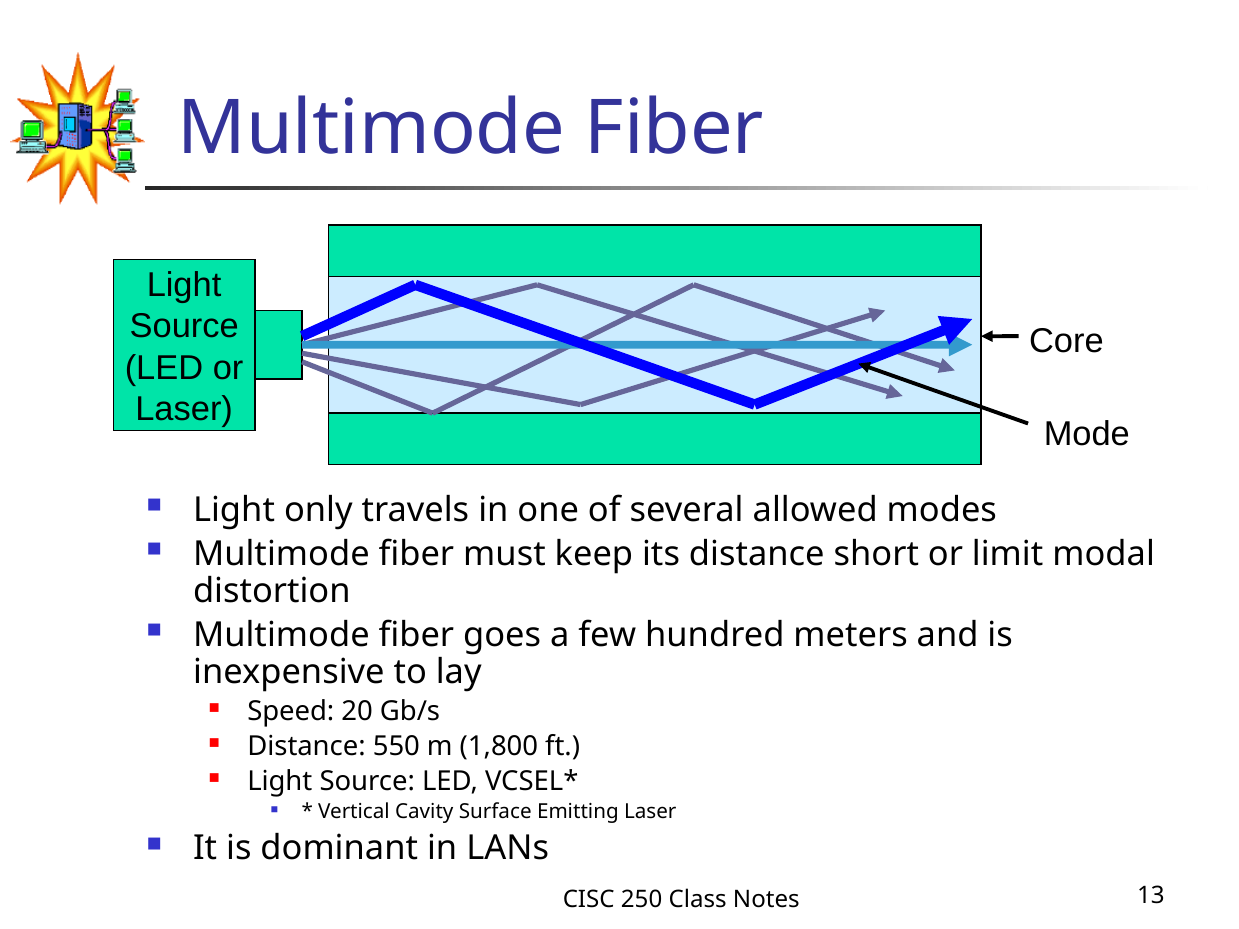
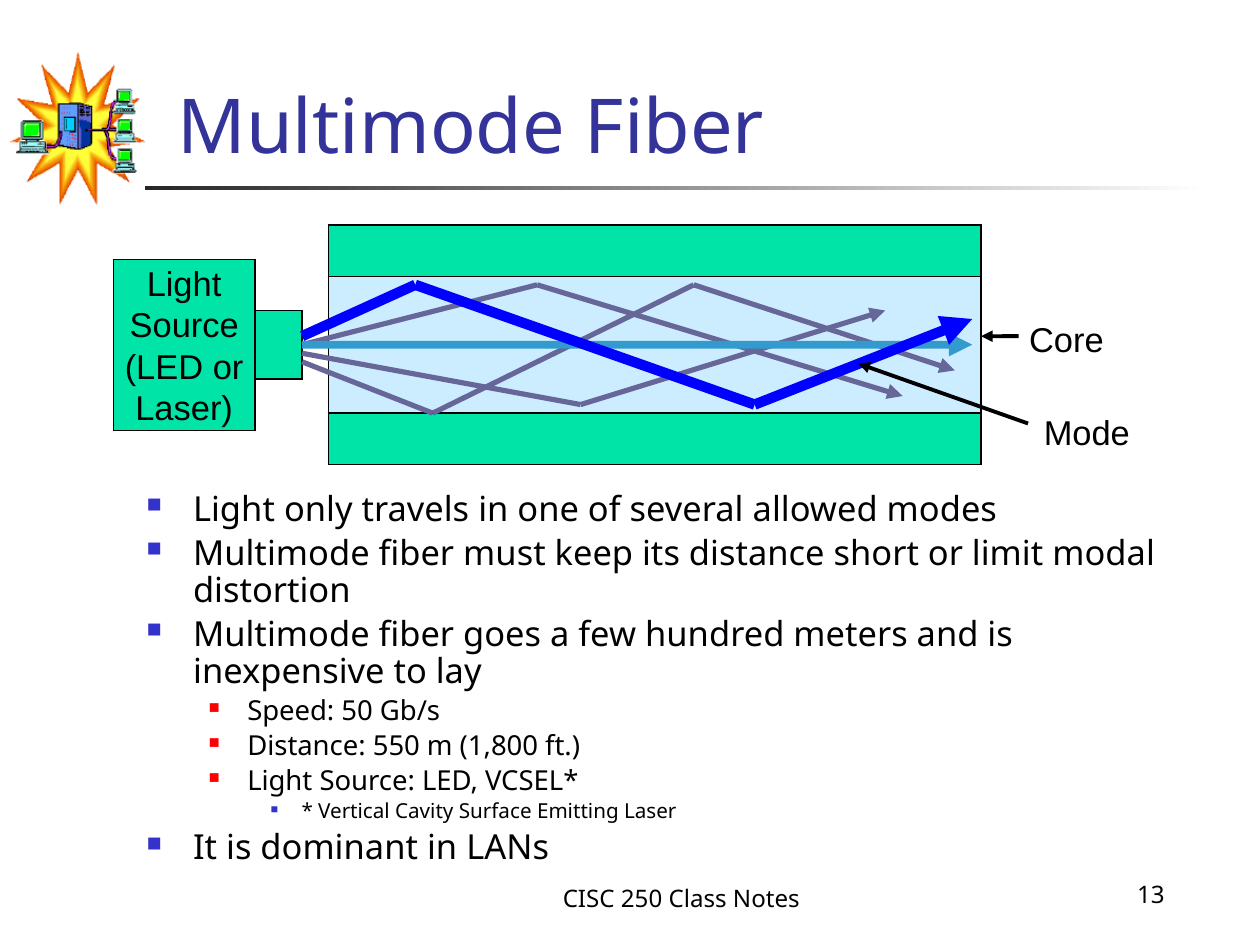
20: 20 -> 50
